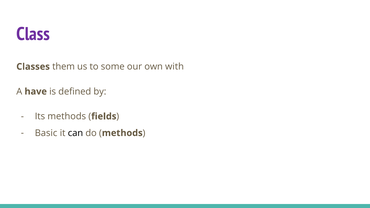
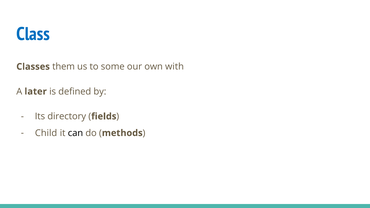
Class colour: purple -> blue
have: have -> later
Its methods: methods -> directory
Basic: Basic -> Child
